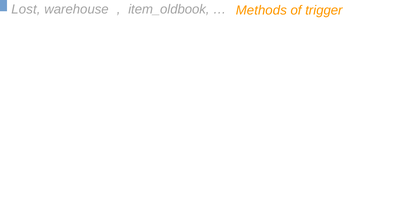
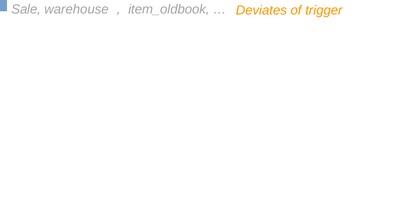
Lost: Lost -> Sale
Methods: Methods -> Deviates
